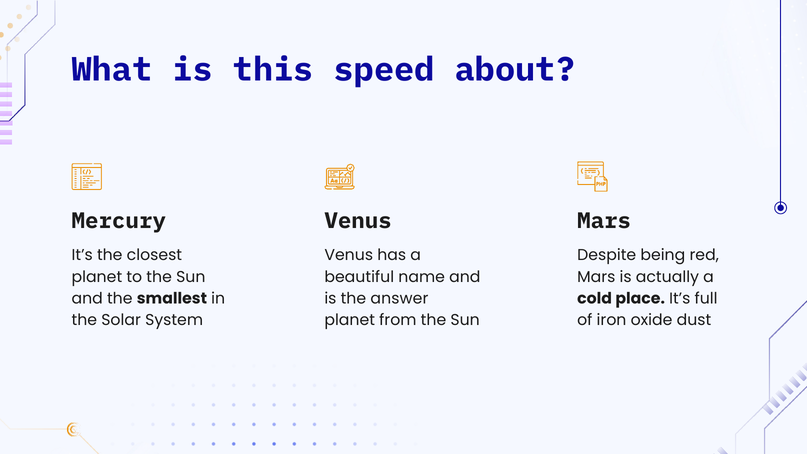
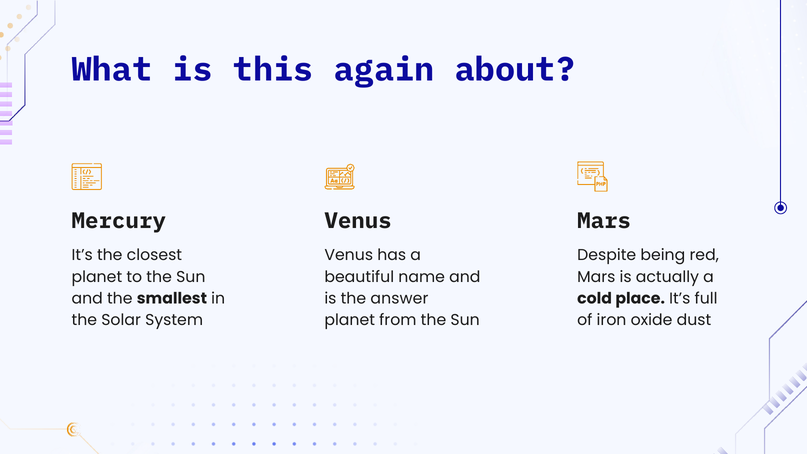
speed: speed -> again
